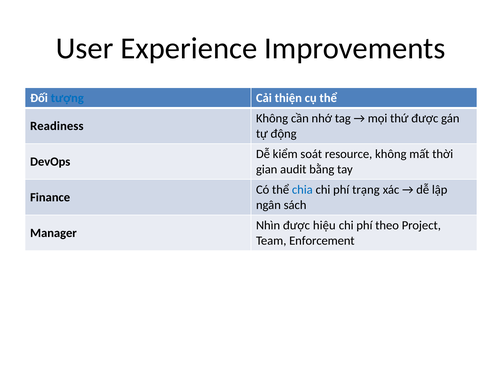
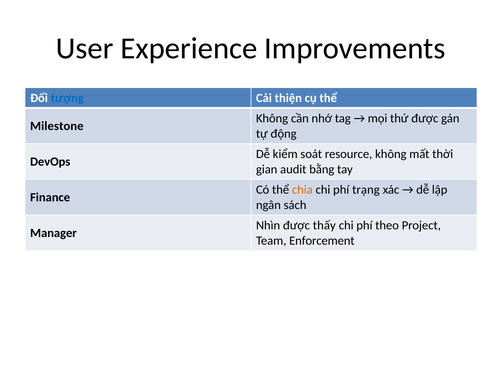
Readiness: Readiness -> Milestone
chia colour: blue -> orange
hiệu: hiệu -> thấy
